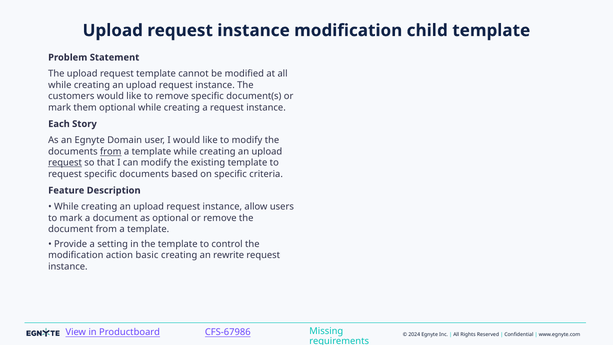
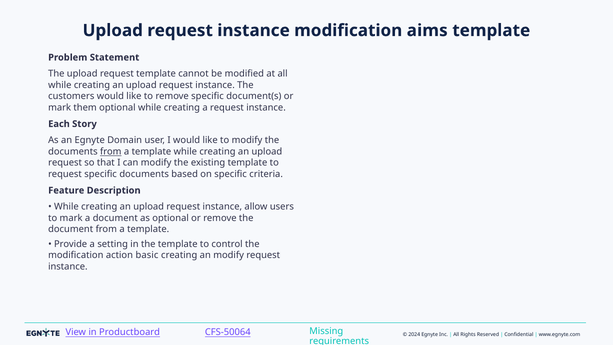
child: child -> aims
request at (65, 163) underline: present -> none
an rewrite: rewrite -> modify
CFS-67986: CFS-67986 -> CFS-50064
